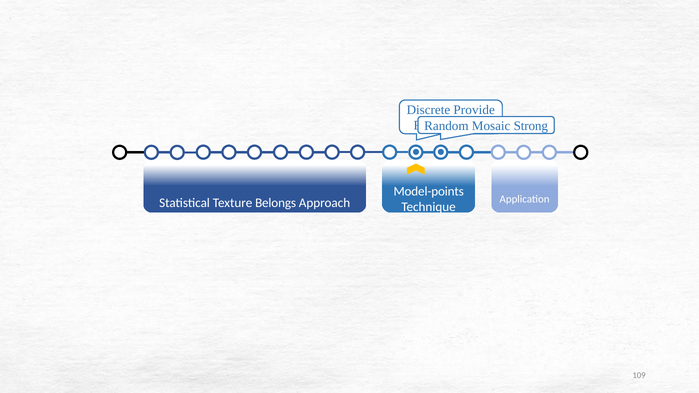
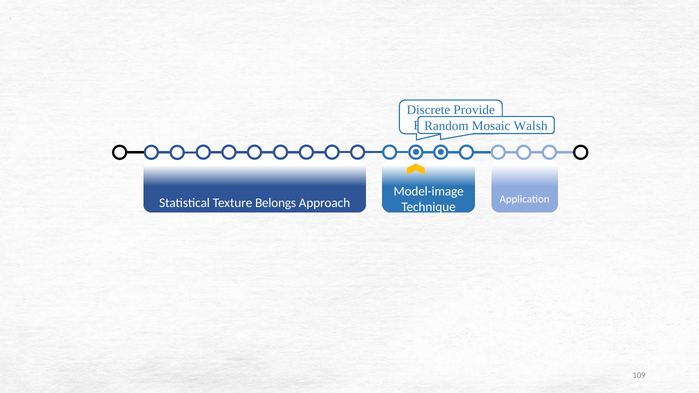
Strong: Strong -> Walsh
Model-points: Model-points -> Model-image
